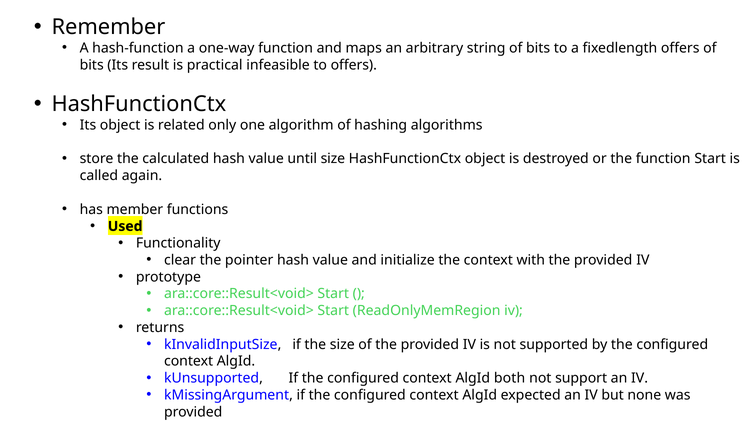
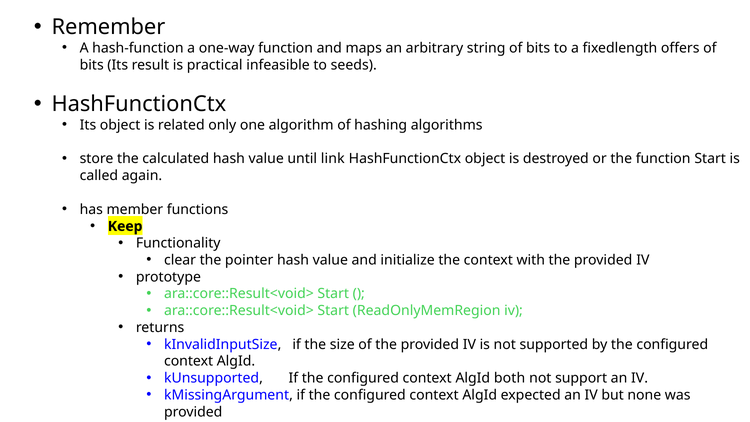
to offers: offers -> seeds
until size: size -> link
Used: Used -> Keep
